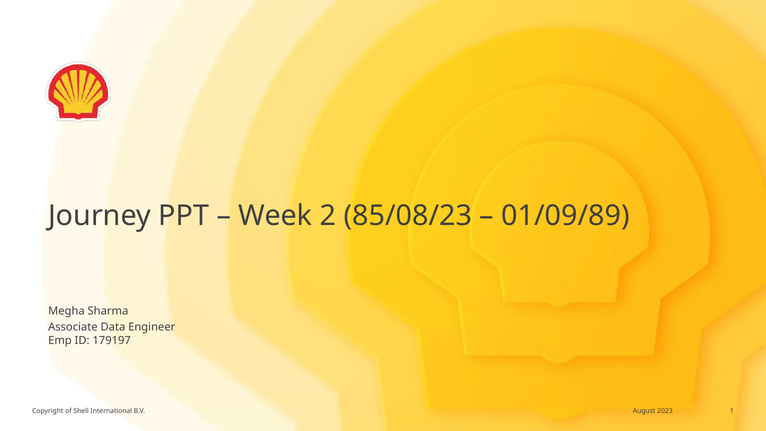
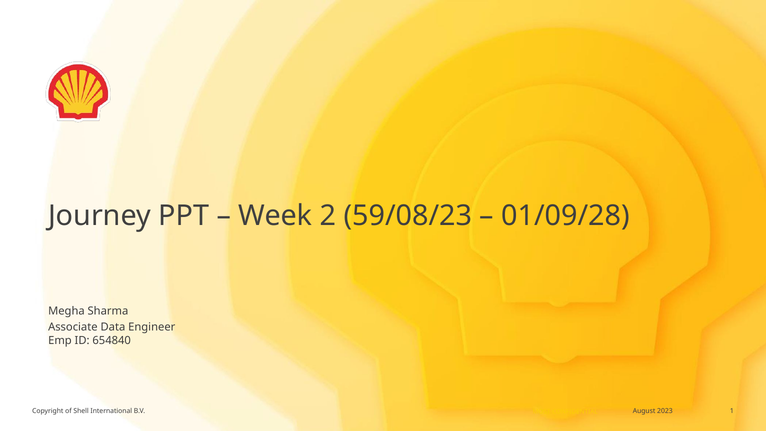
85/08/23: 85/08/23 -> 59/08/23
01/09/89: 01/09/89 -> 01/09/28
179197: 179197 -> 654840
